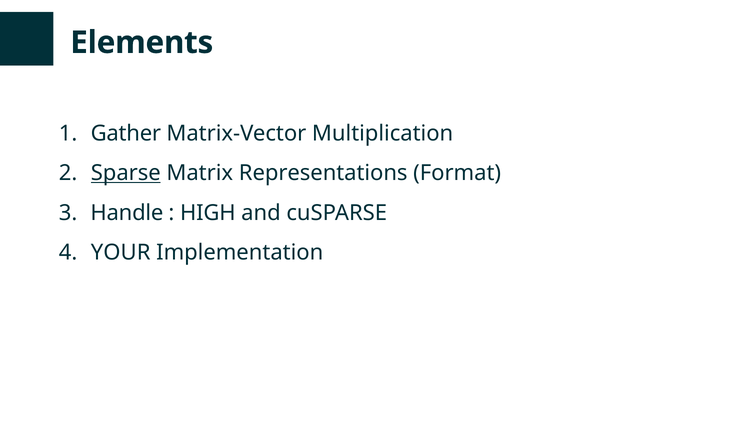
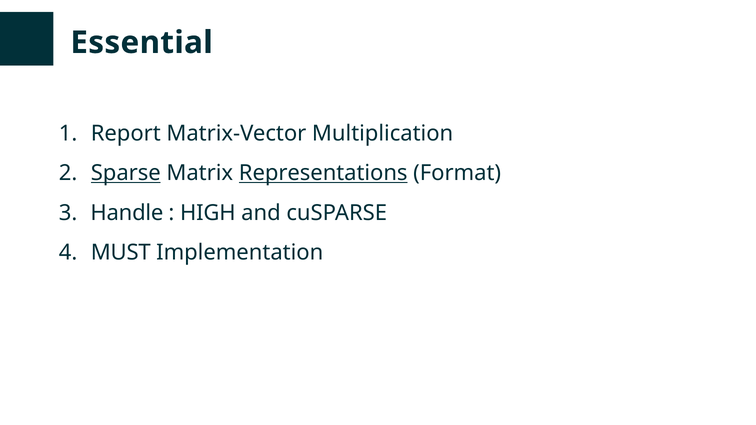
Elements: Elements -> Essential
Gather: Gather -> Report
Representations underline: none -> present
YOUR: YOUR -> MUST
